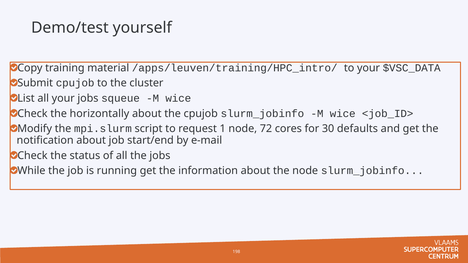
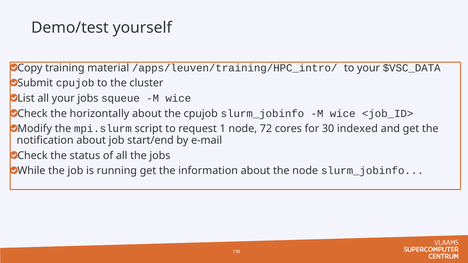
defaults: defaults -> indexed
